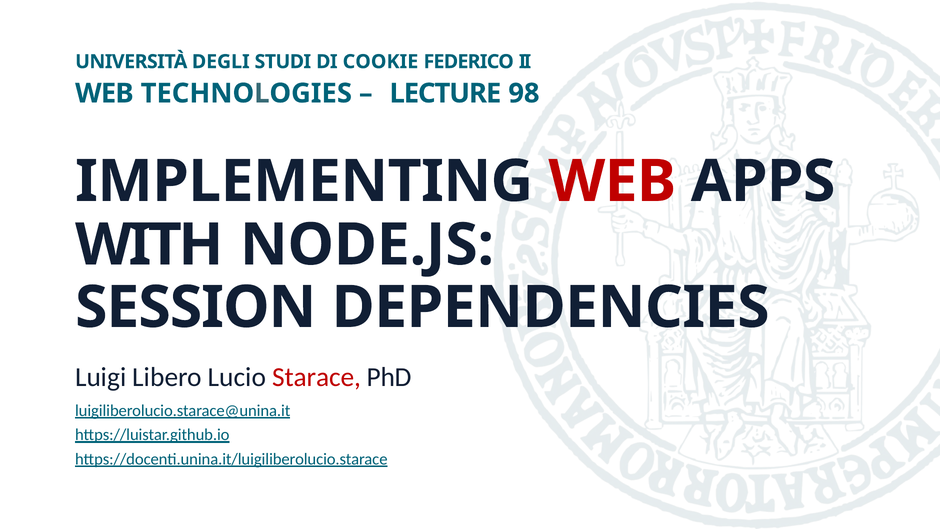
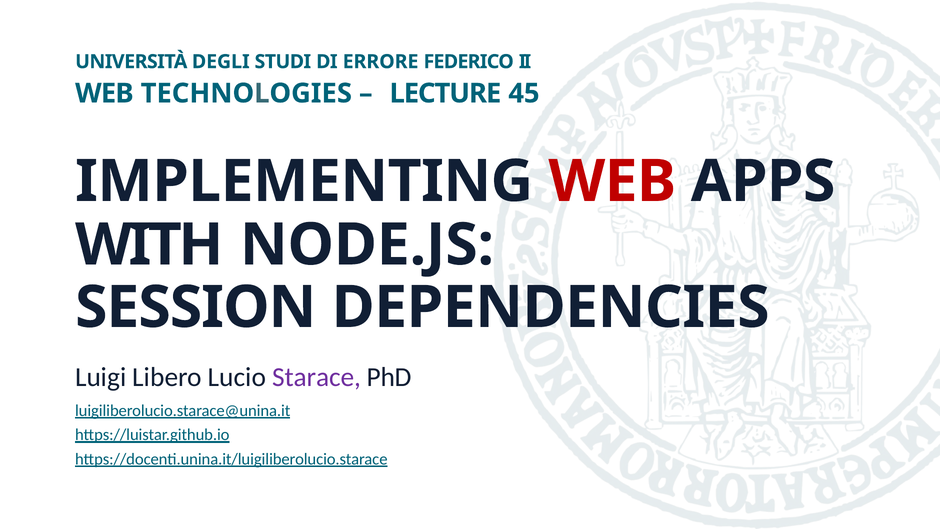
COOKIE: COOKIE -> ERRORE
98: 98 -> 45
Starace colour: red -> purple
